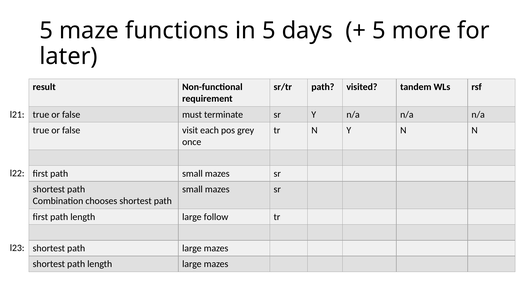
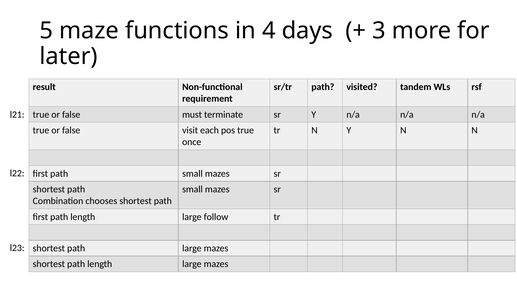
in 5: 5 -> 4
5 at (379, 31): 5 -> 3
pos grey: grey -> true
